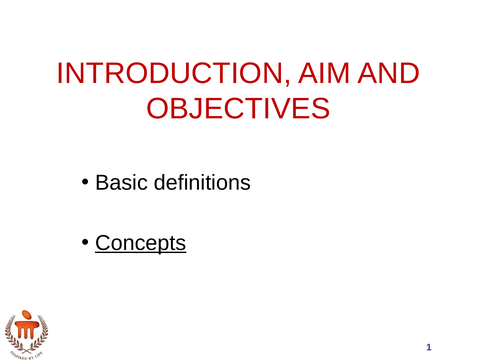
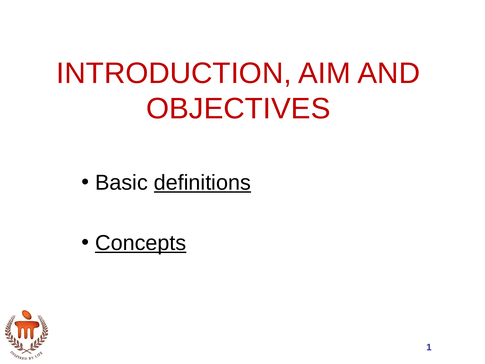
definitions underline: none -> present
